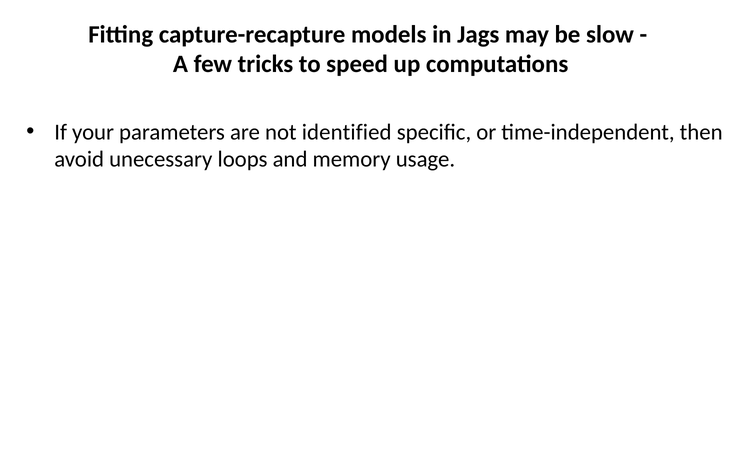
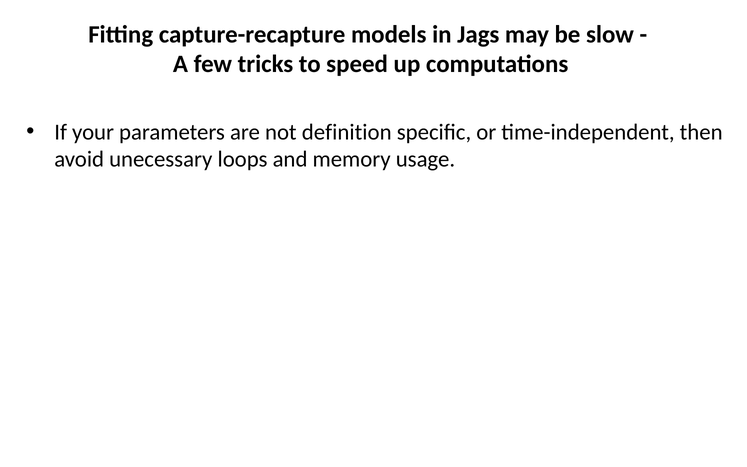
identified: identified -> definition
